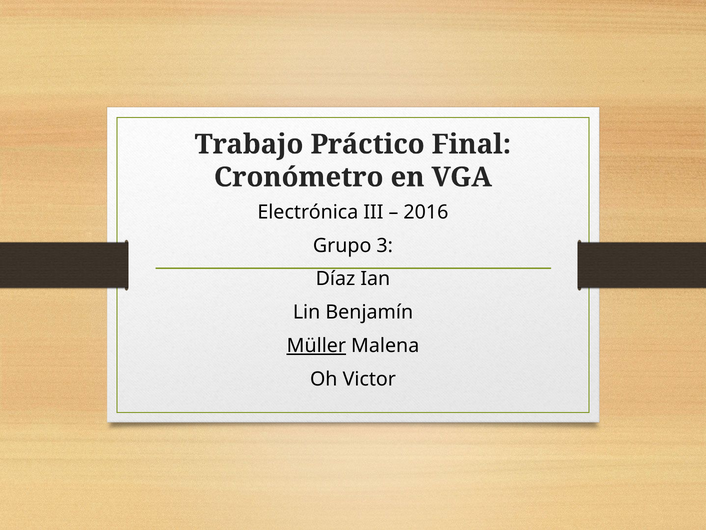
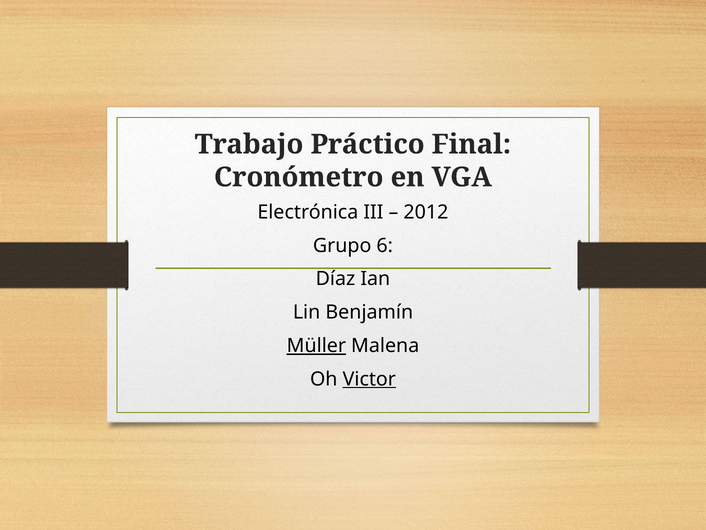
2016: 2016 -> 2012
3: 3 -> 6
Victor underline: none -> present
